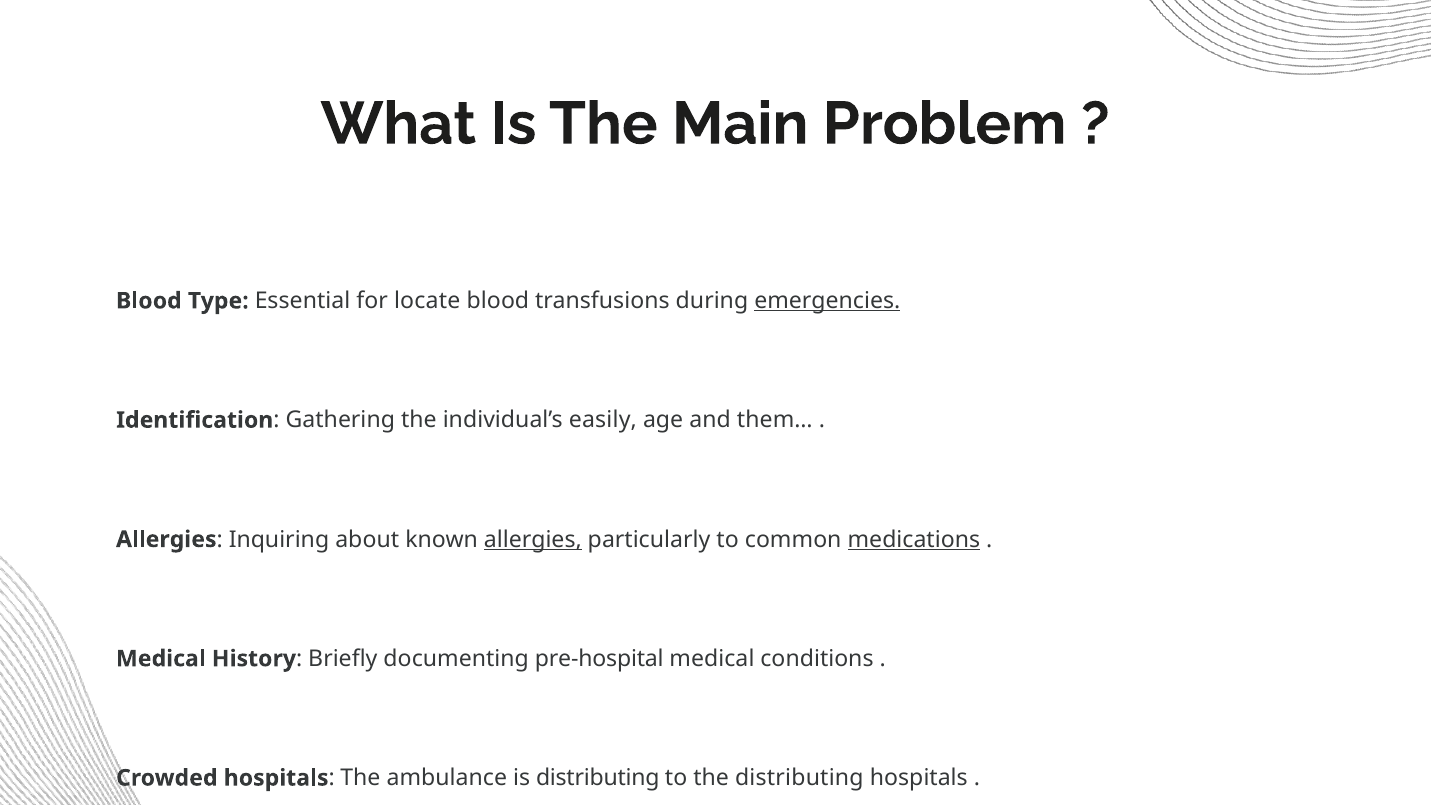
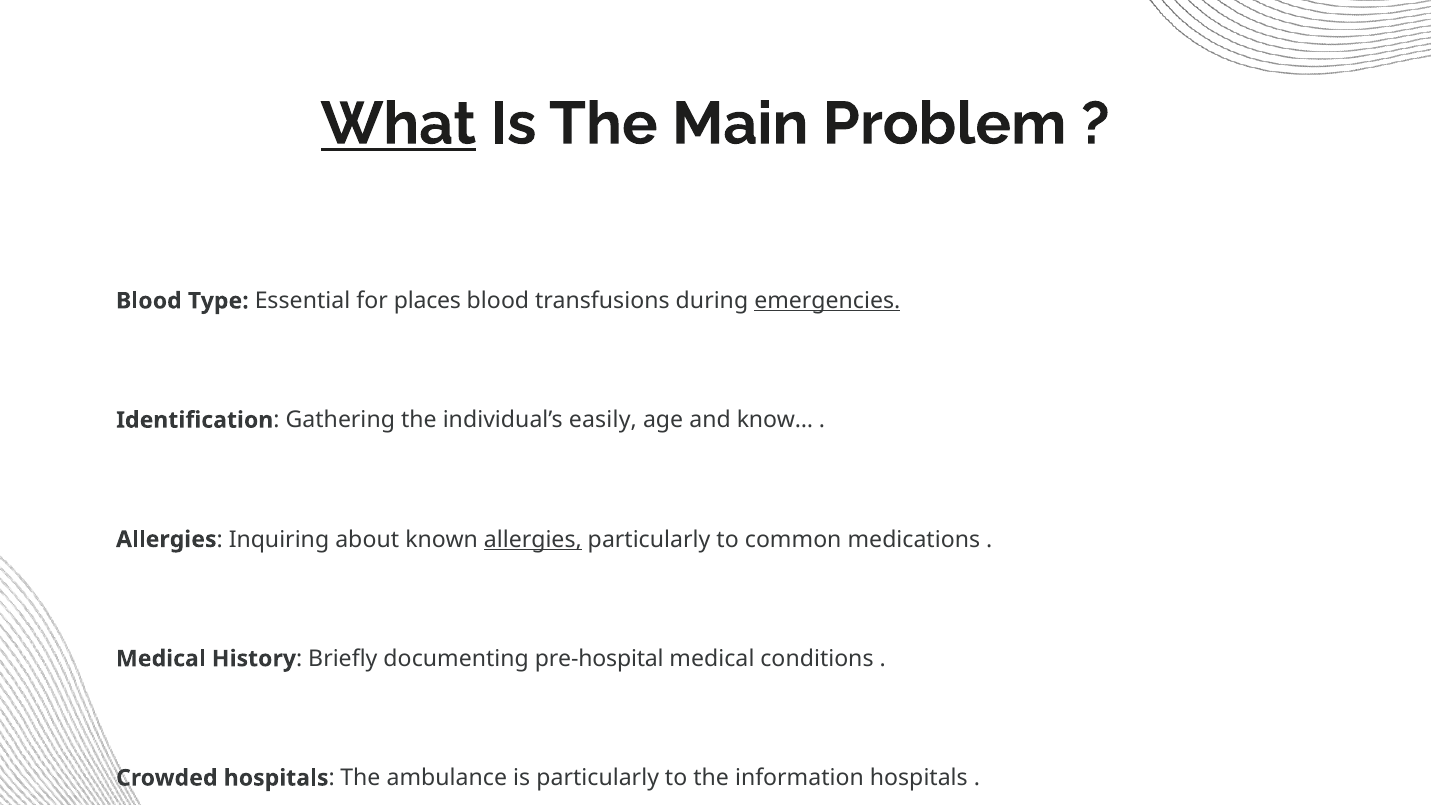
What underline: none -> present
locate: locate -> places
them…: them… -> know…
medications underline: present -> none
is distributing: distributing -> particularly
the distributing: distributing -> information
